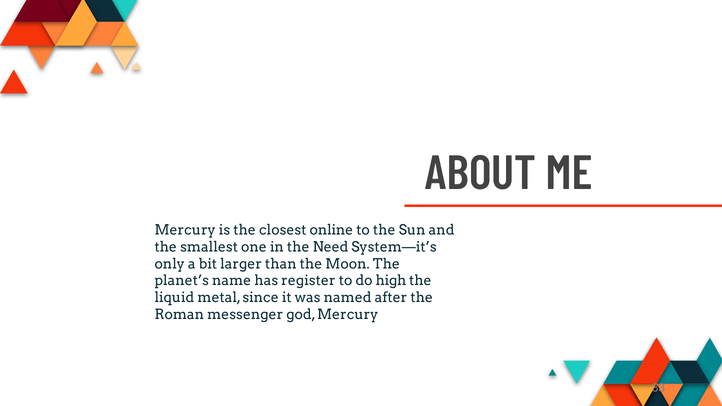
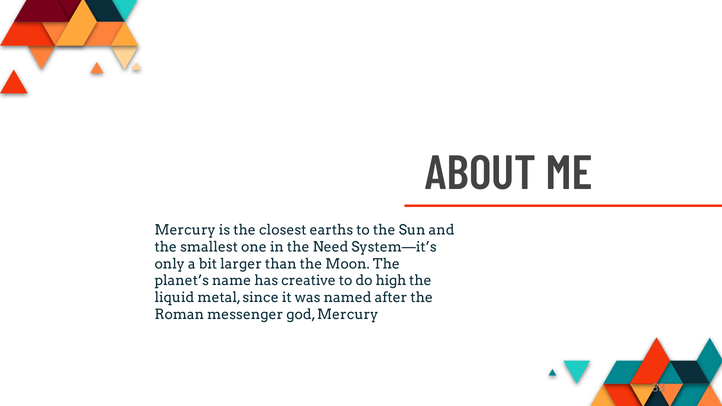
online: online -> earths
register: register -> creative
